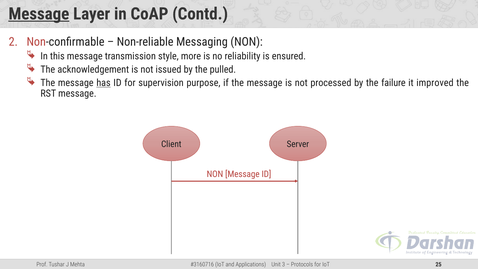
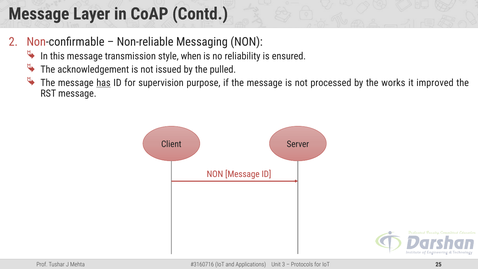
Message at (39, 14) underline: present -> none
more: more -> when
failure: failure -> works
